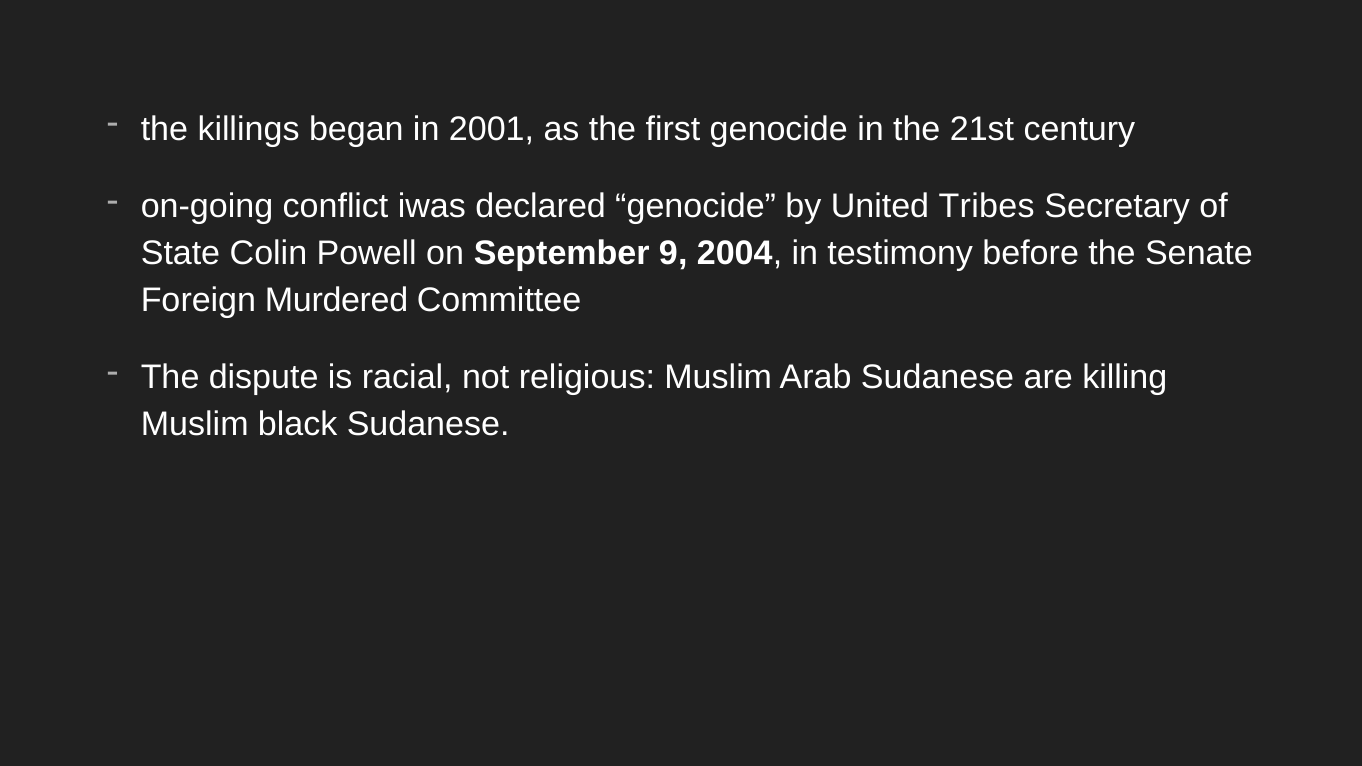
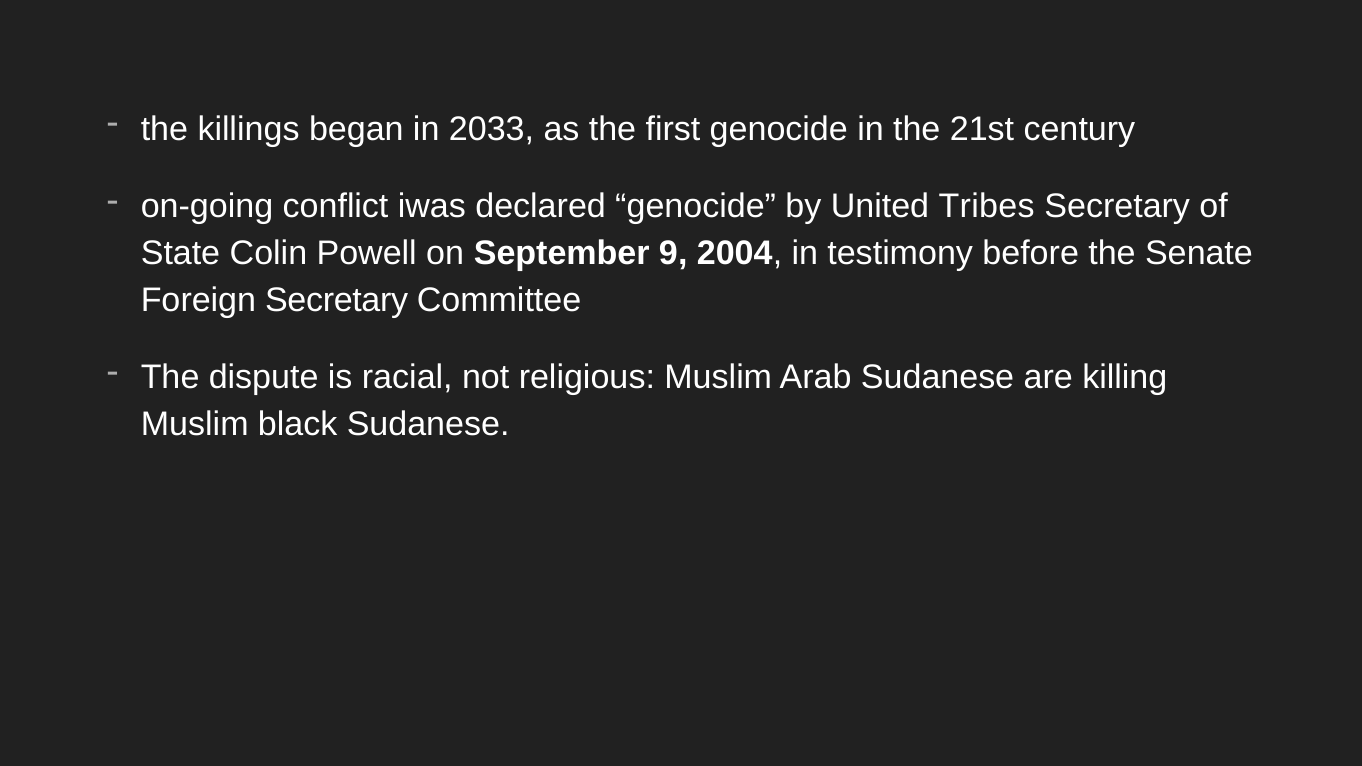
2001: 2001 -> 2033
Foreign Murdered: Murdered -> Secretary
